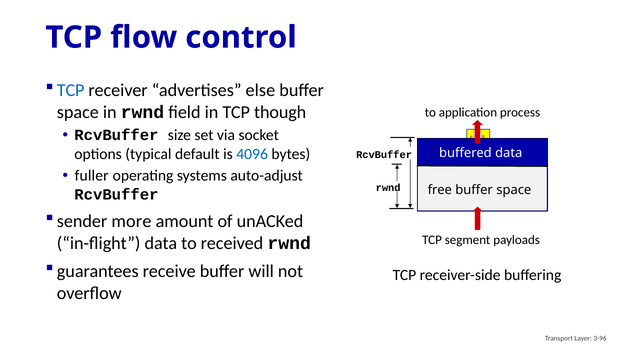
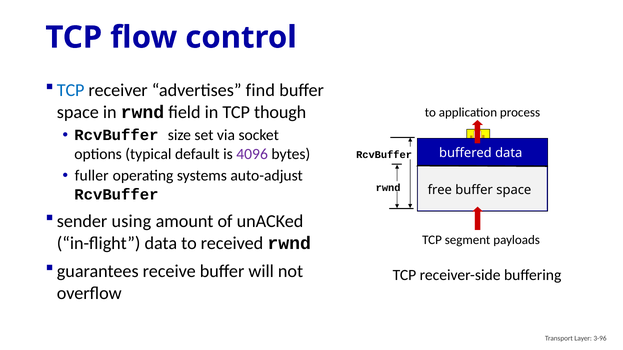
else: else -> find
4096 colour: blue -> purple
more: more -> using
